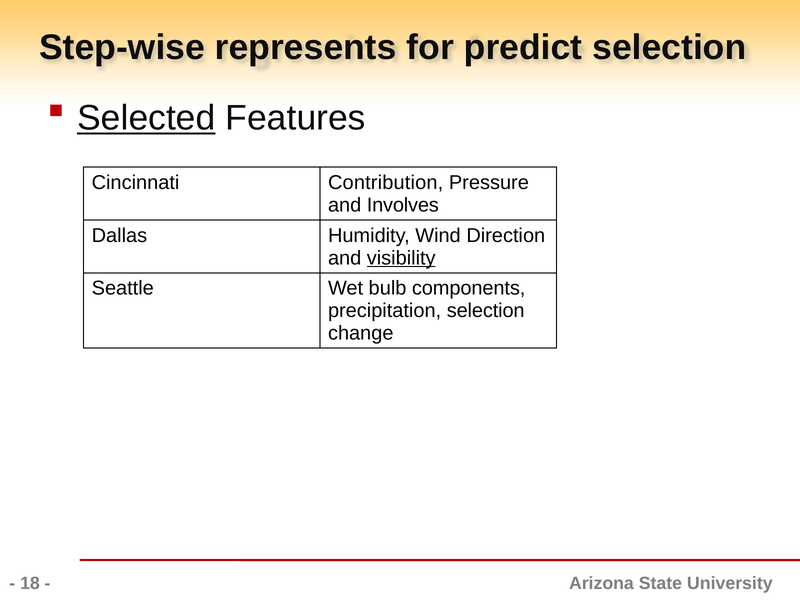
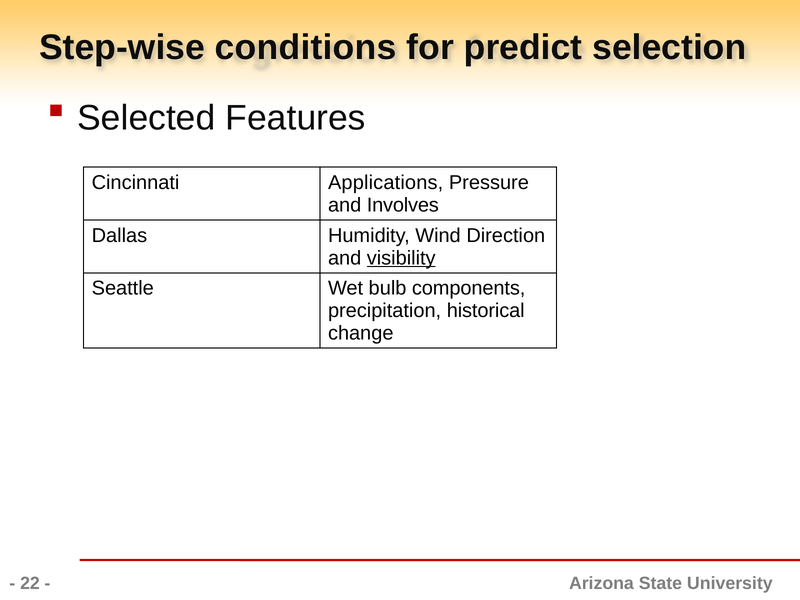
represents: represents -> conditions
Selected underline: present -> none
Contribution: Contribution -> Applications
precipitation selection: selection -> historical
18: 18 -> 22
